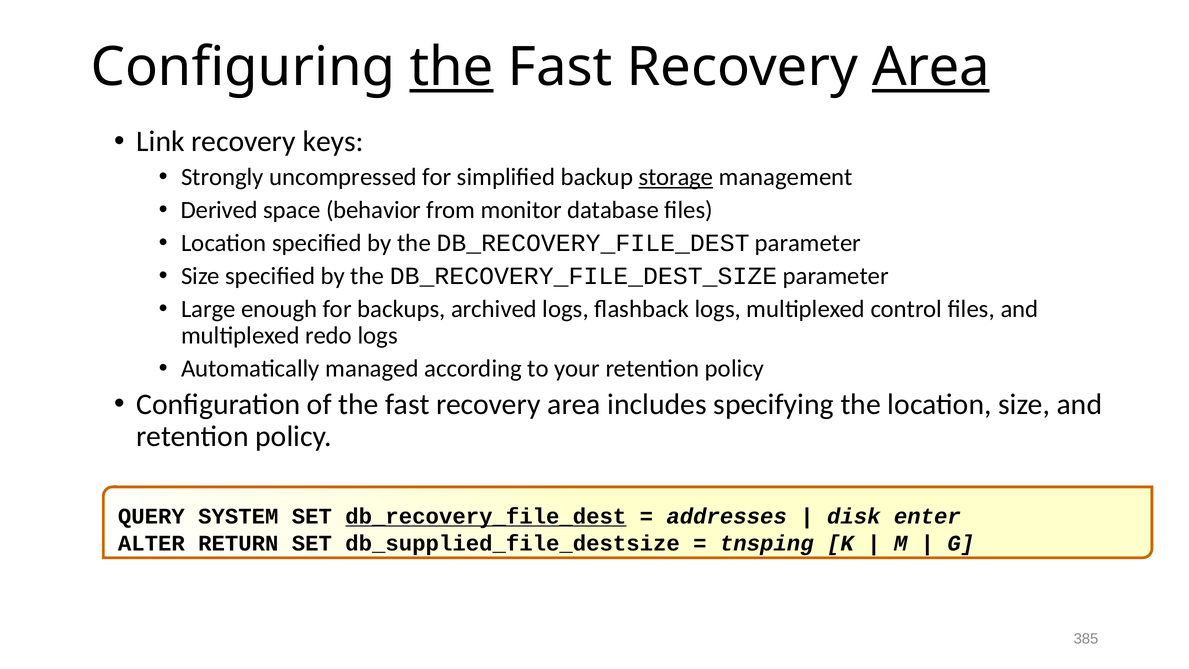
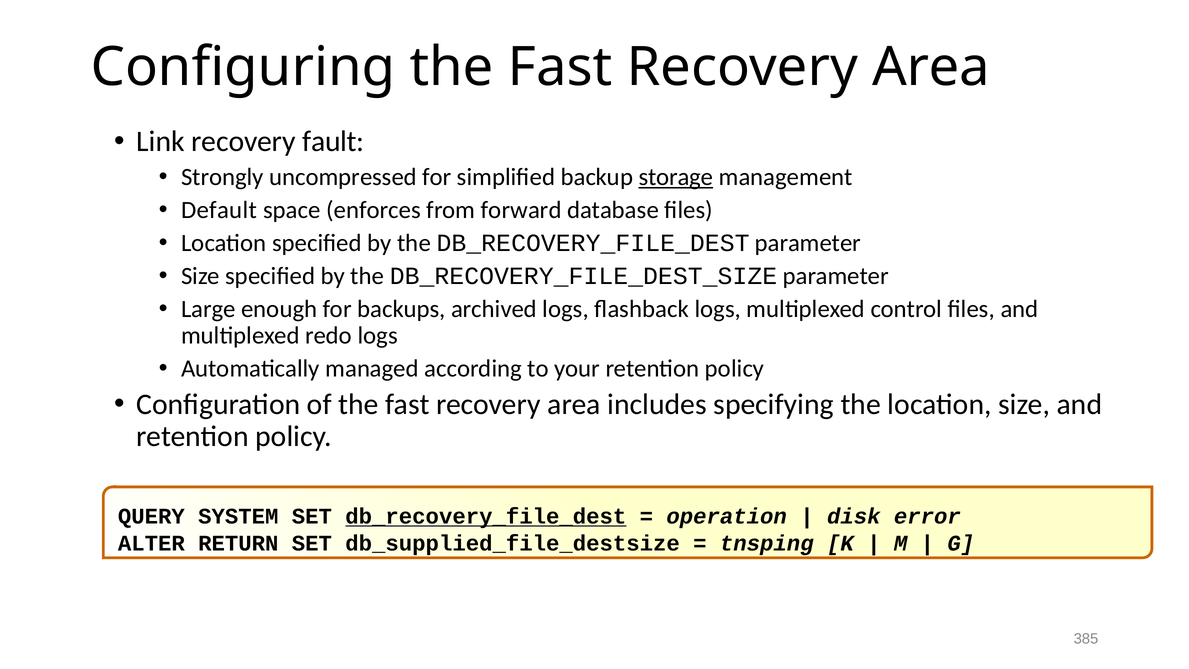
the at (452, 67) underline: present -> none
Area at (931, 67) underline: present -> none
keys: keys -> fault
Derived: Derived -> Default
behavior: behavior -> enforces
monitor: monitor -> forward
addresses: addresses -> operation
enter: enter -> error
